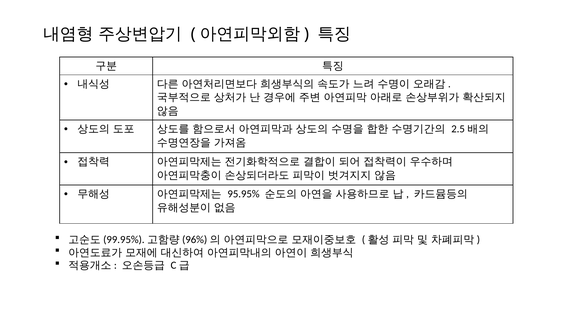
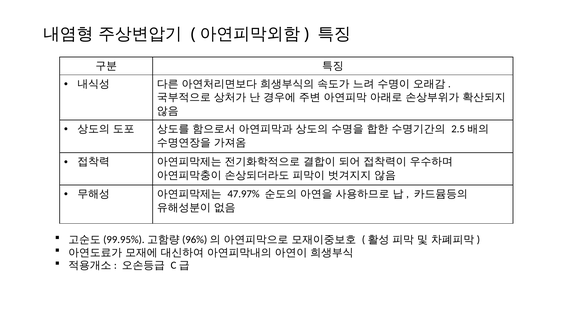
95.95%: 95.95% -> 47.97%
